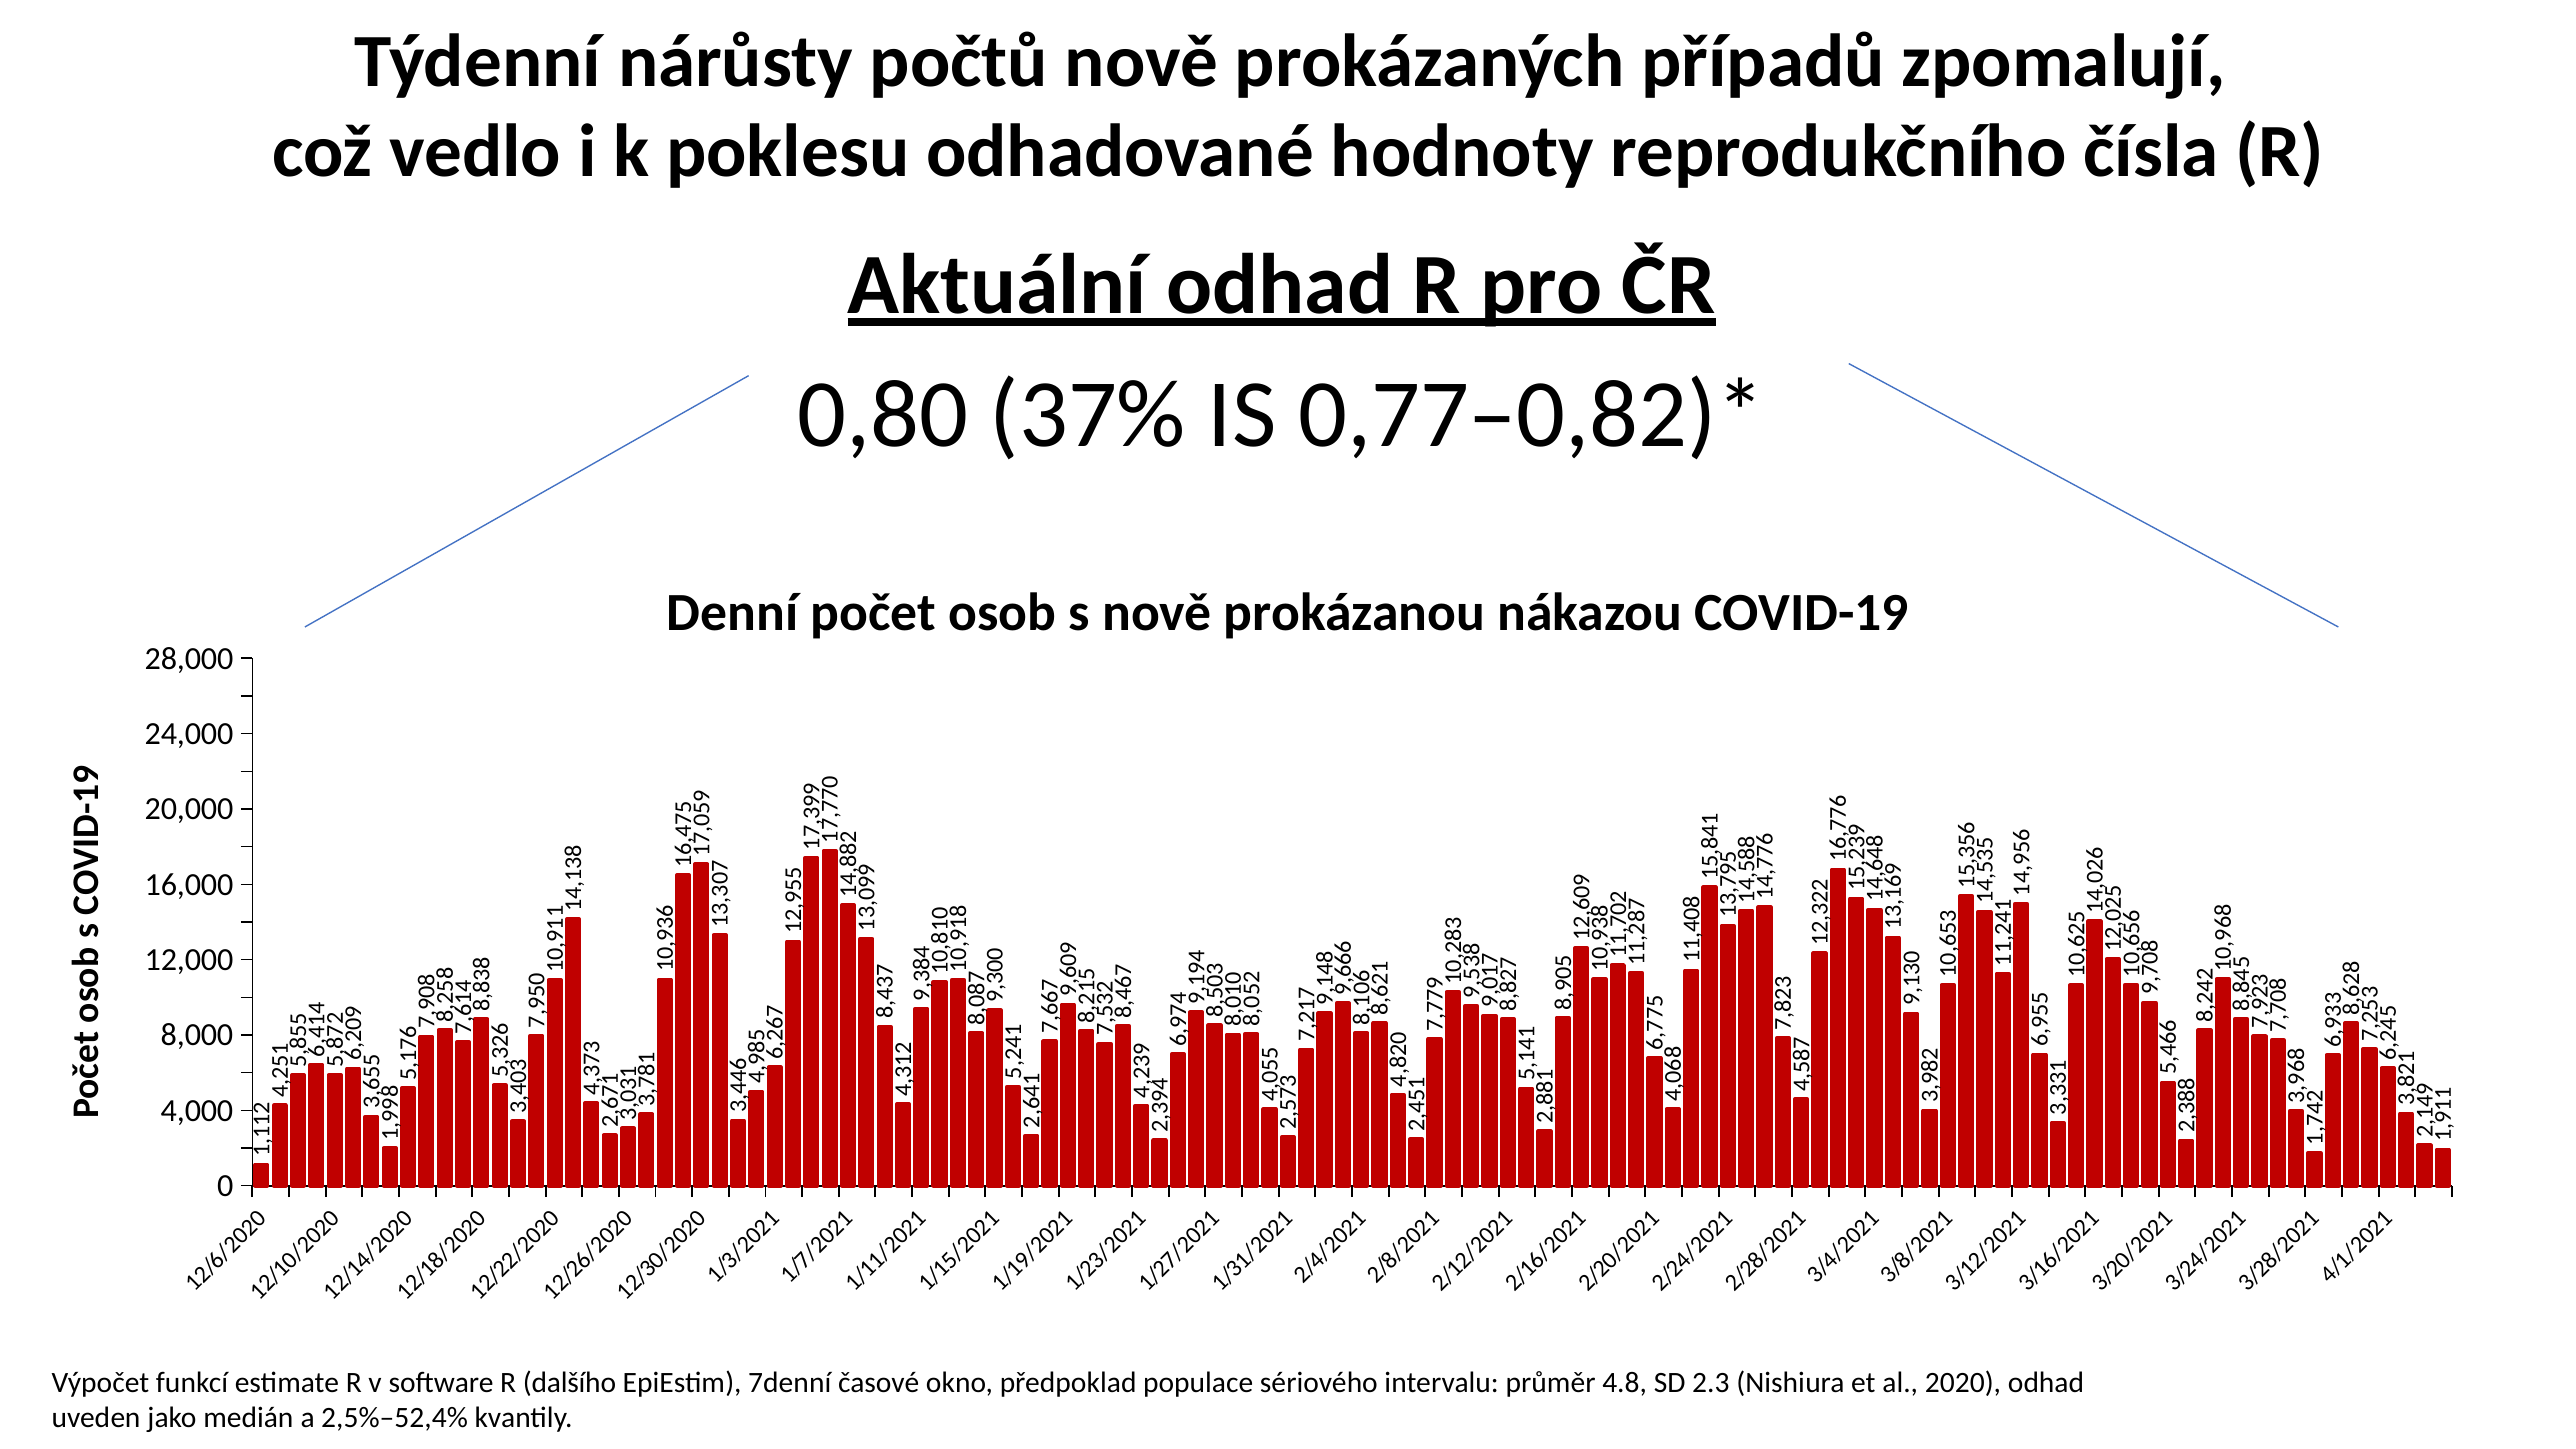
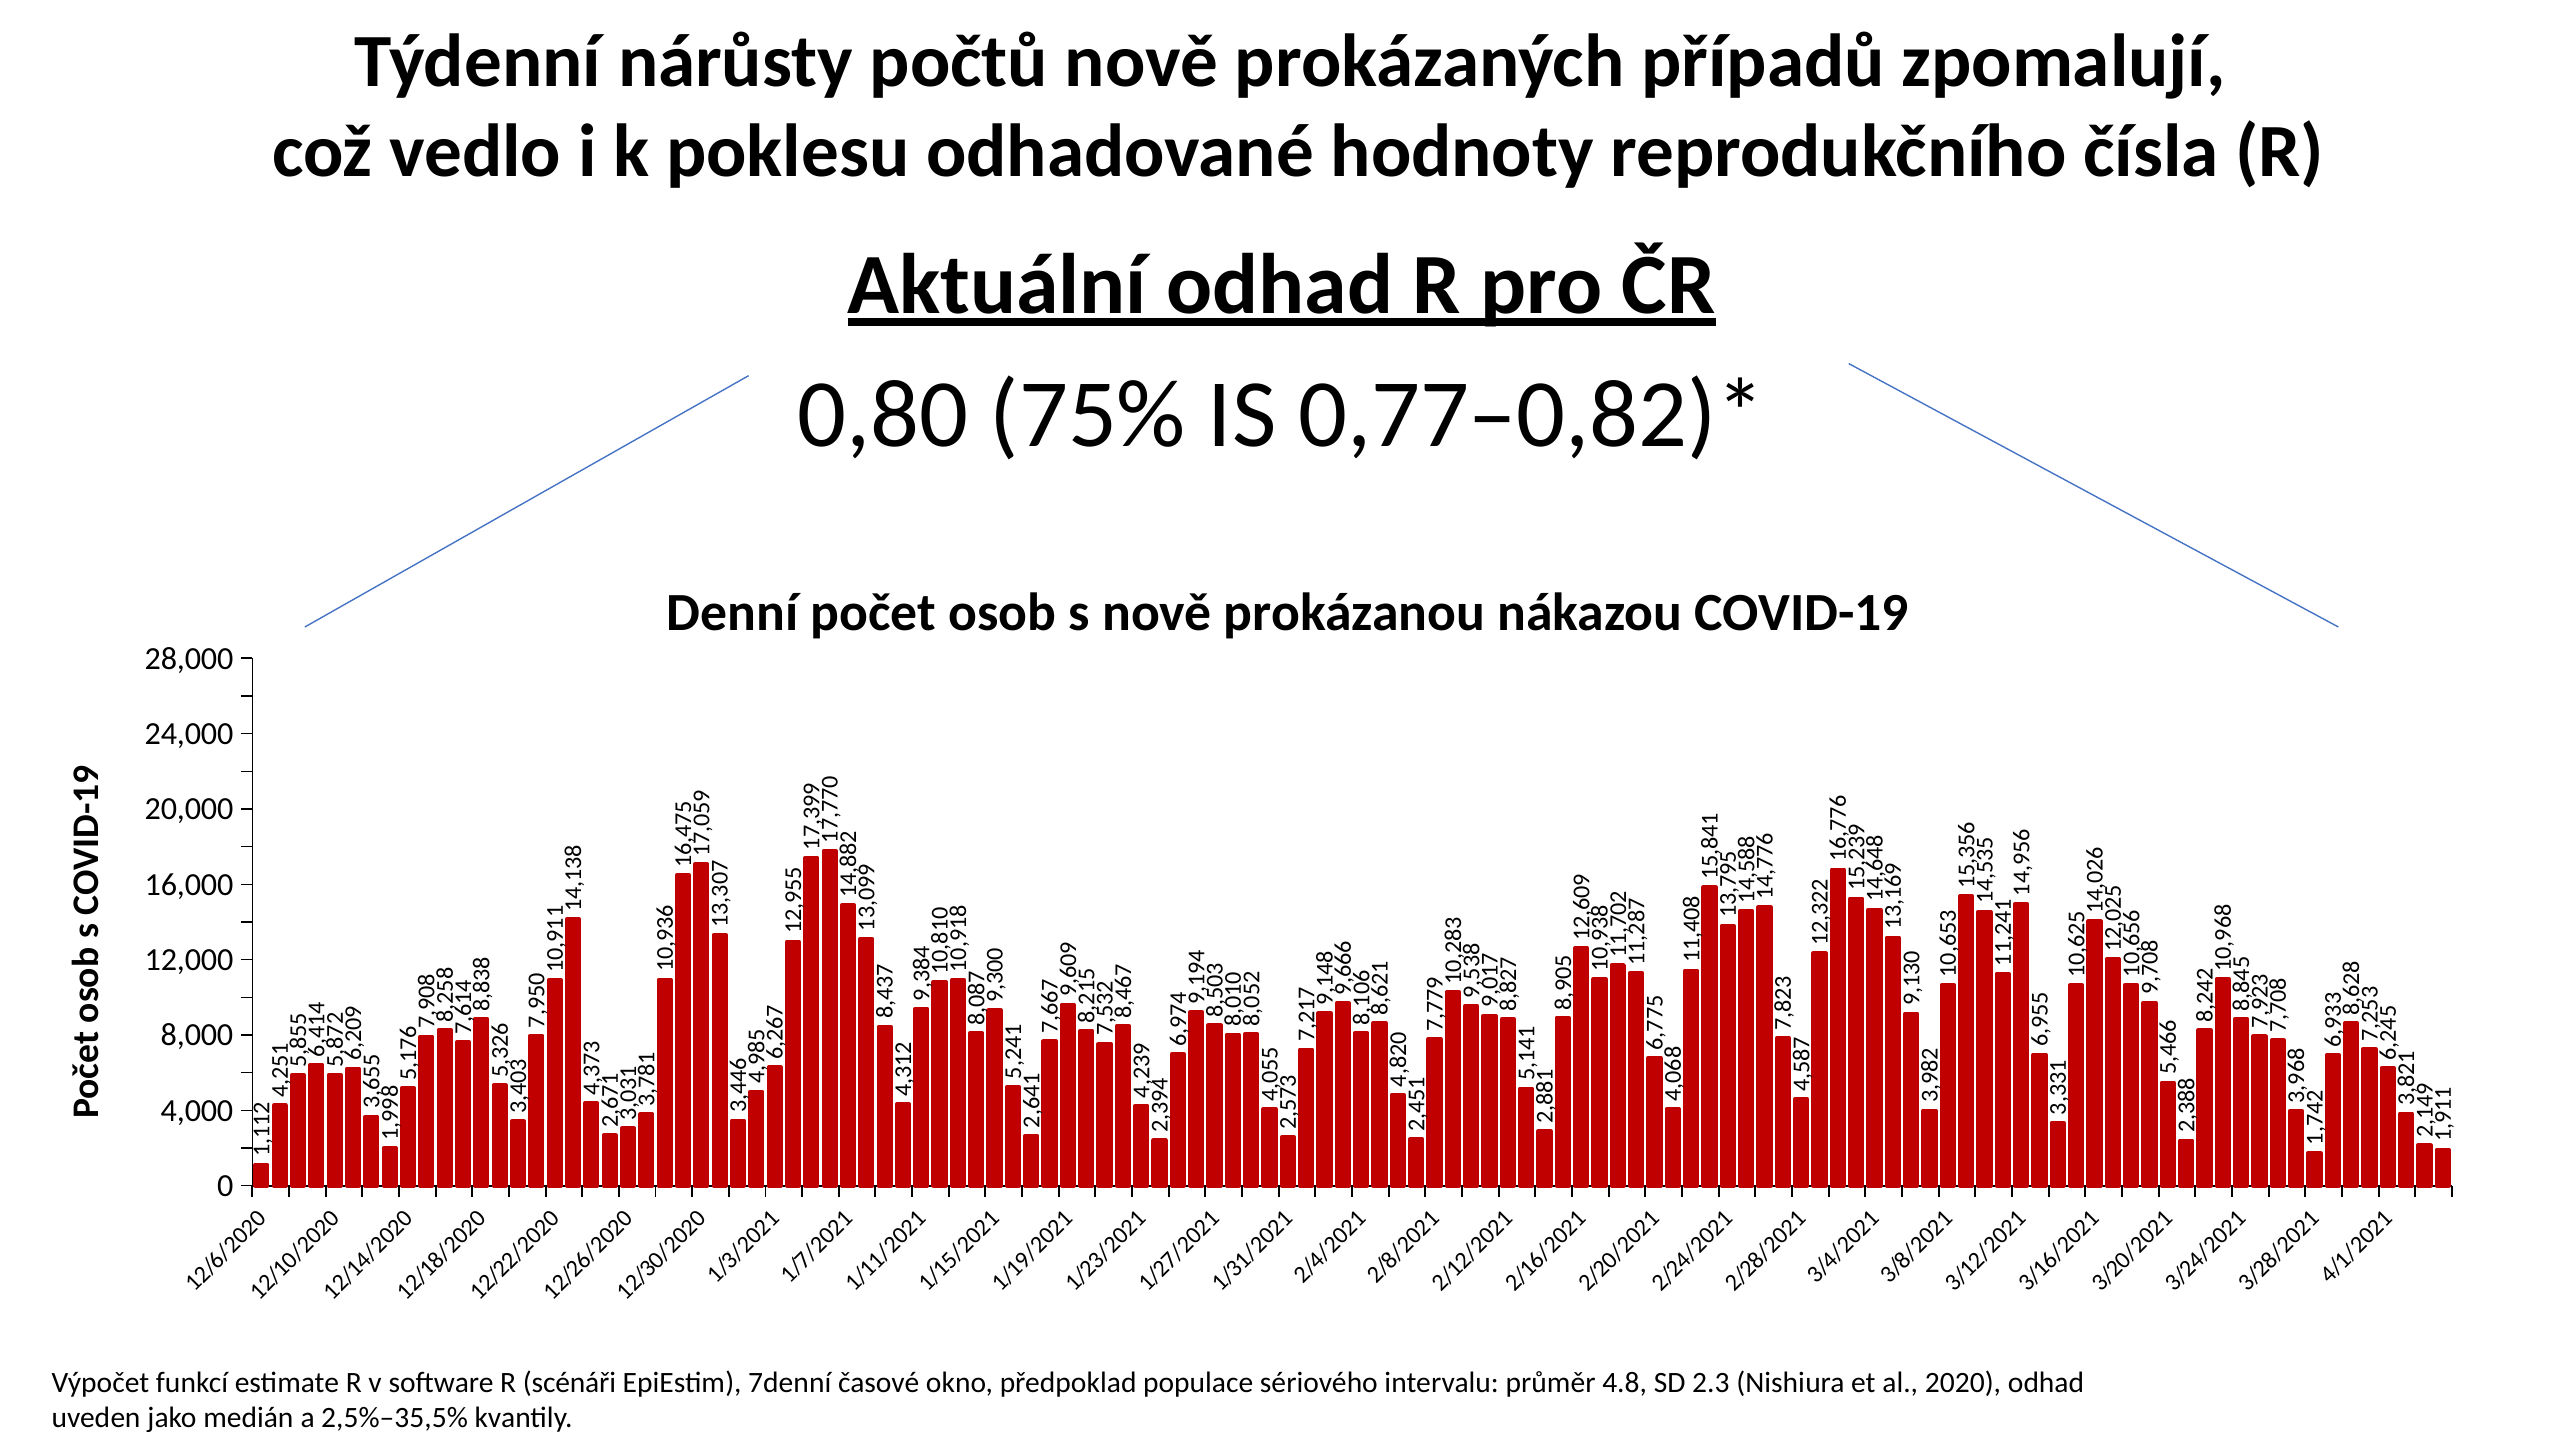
37%: 37% -> 75%
dalšího: dalšího -> scénáři
2,5%–52,4%: 2,5%–52,4% -> 2,5%–35,5%
